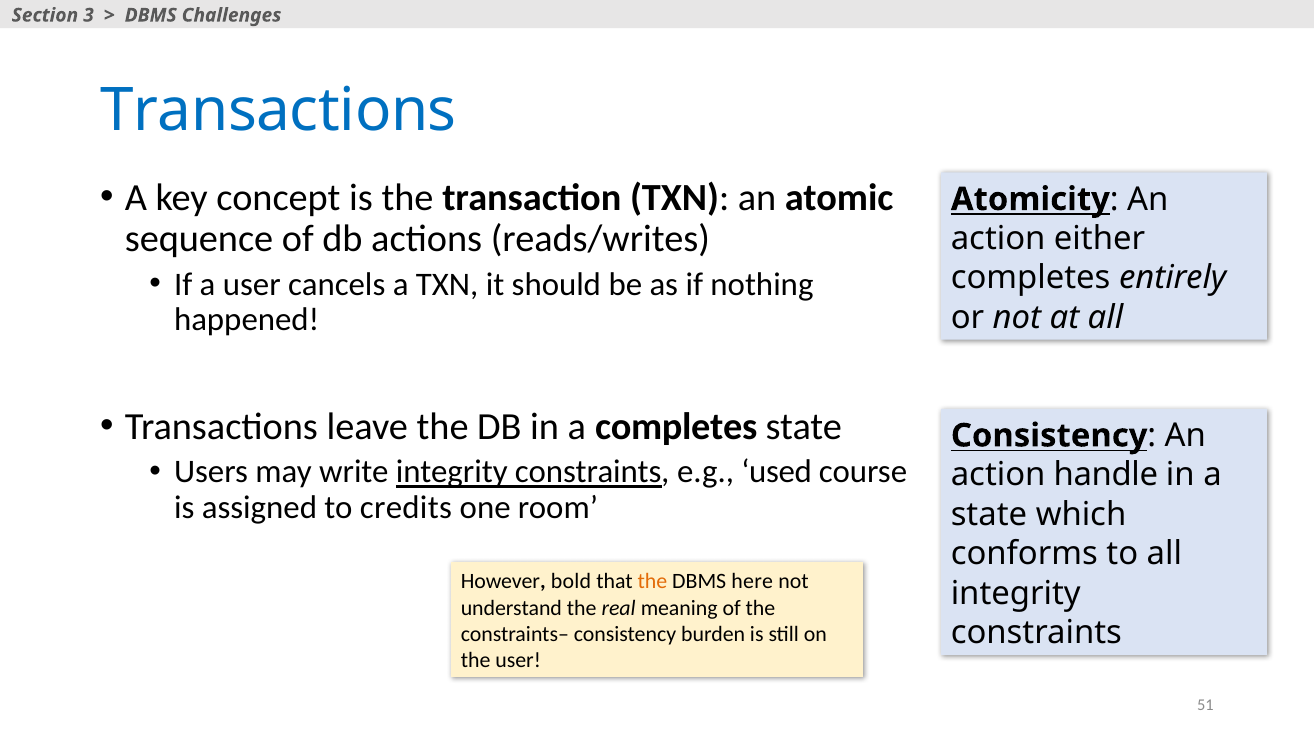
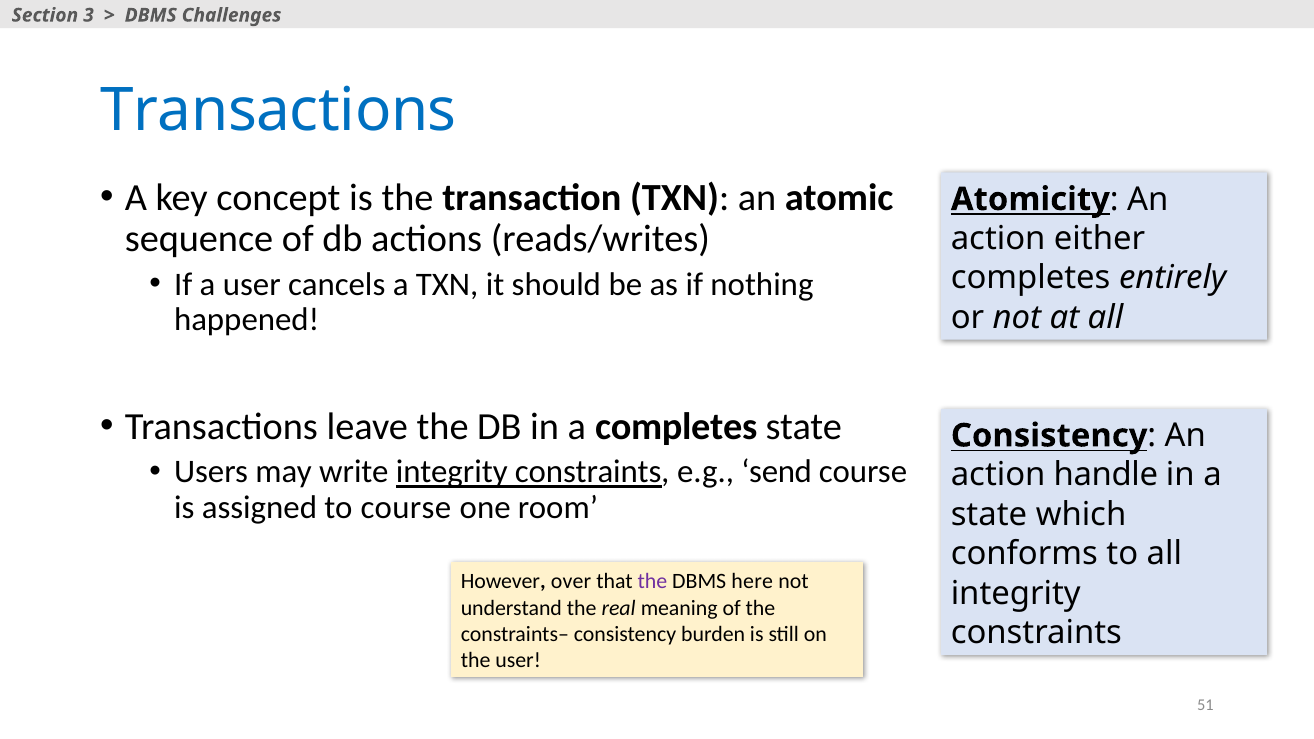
used: used -> send
to credits: credits -> course
bold: bold -> over
the at (653, 582) colour: orange -> purple
